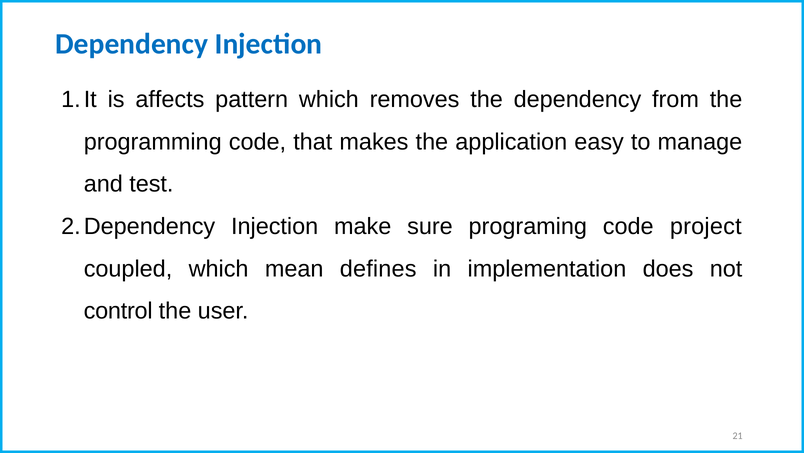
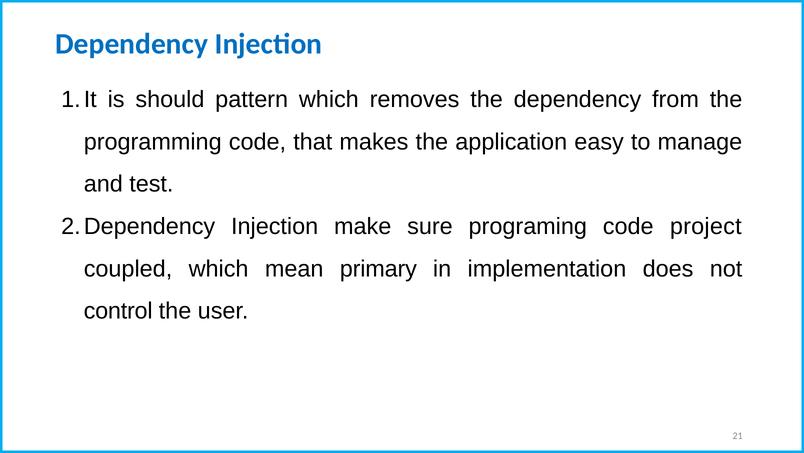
affects: affects -> should
defines: defines -> primary
